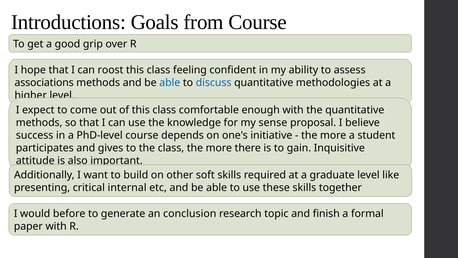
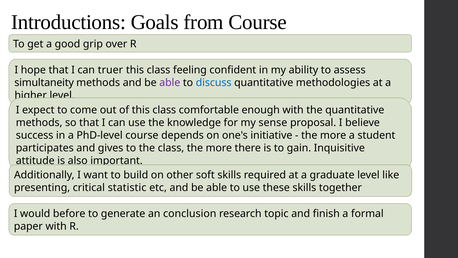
roost: roost -> truer
associations: associations -> simultaneity
able at (170, 82) colour: blue -> purple
internal: internal -> statistic
